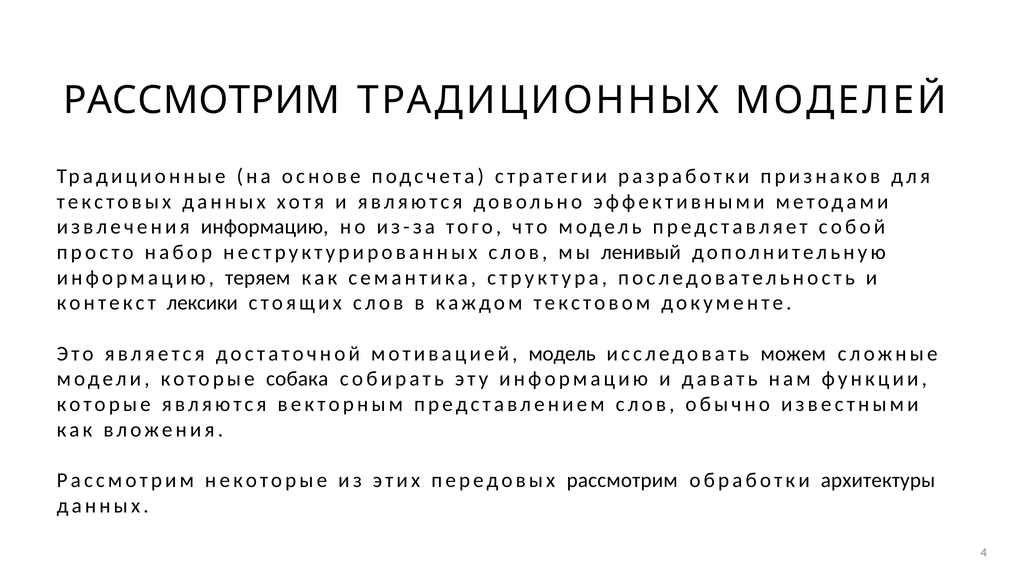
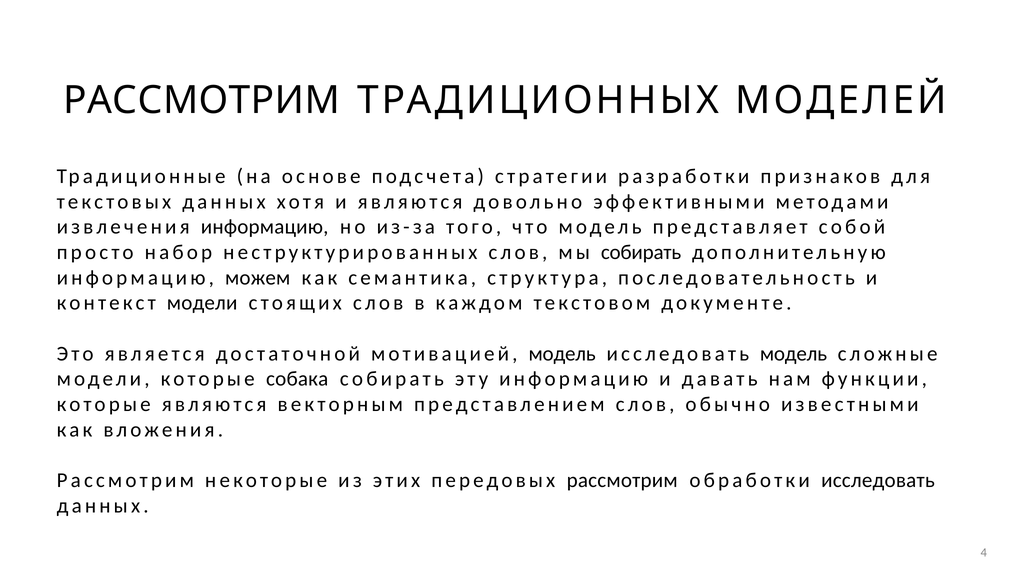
мы ленивый: ленивый -> собирать
теряем: теряем -> можем
контекст лексики: лексики -> модели
исследовать можем: можем -> модель
обработки архитектуры: архитектуры -> исследовать
